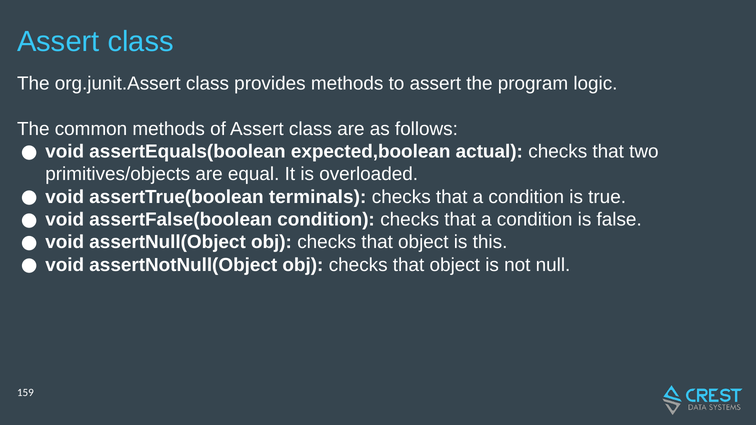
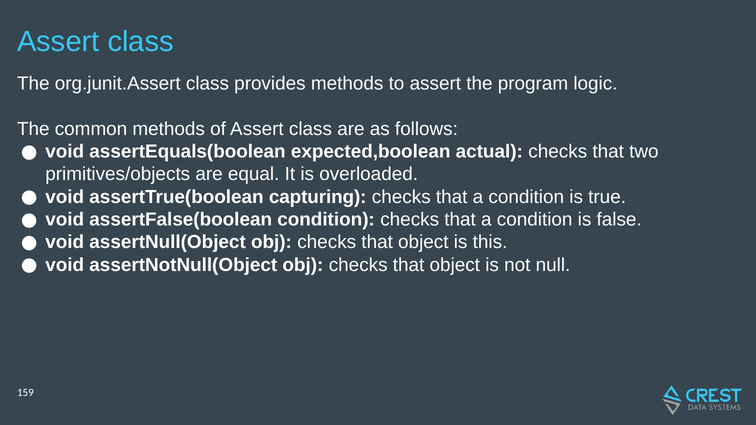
terminals: terminals -> capturing
